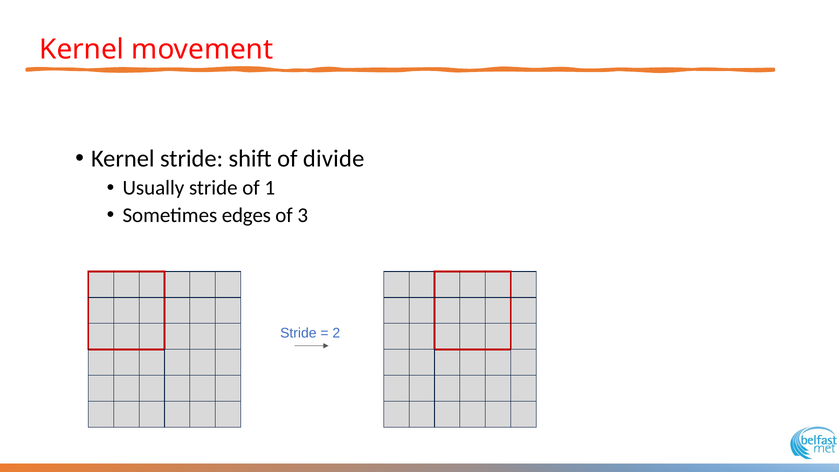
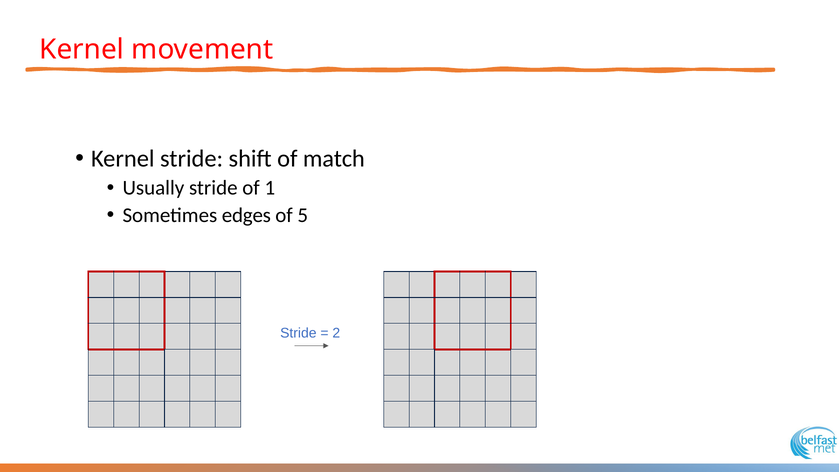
divide: divide -> match
3: 3 -> 5
